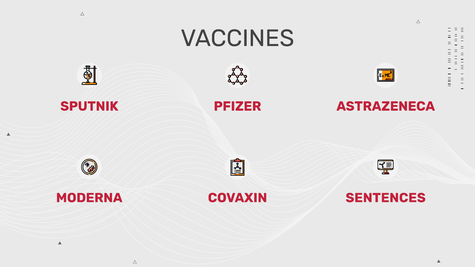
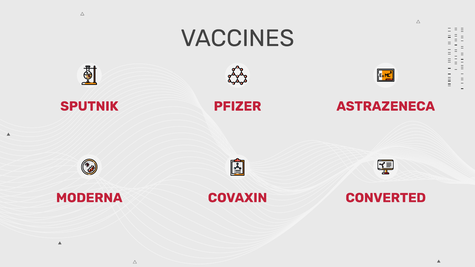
SENTENCES: SENTENCES -> CONVERTED
